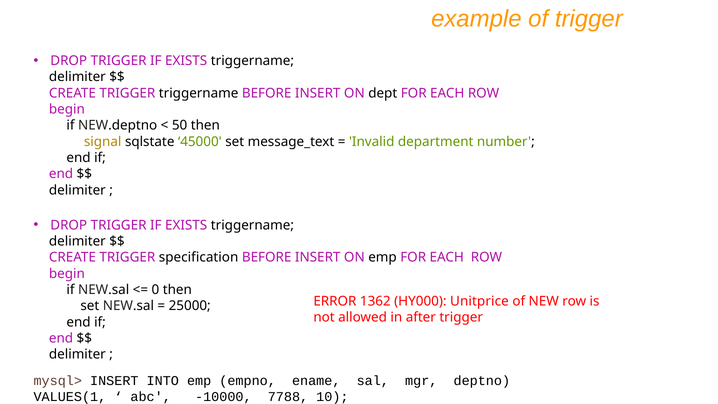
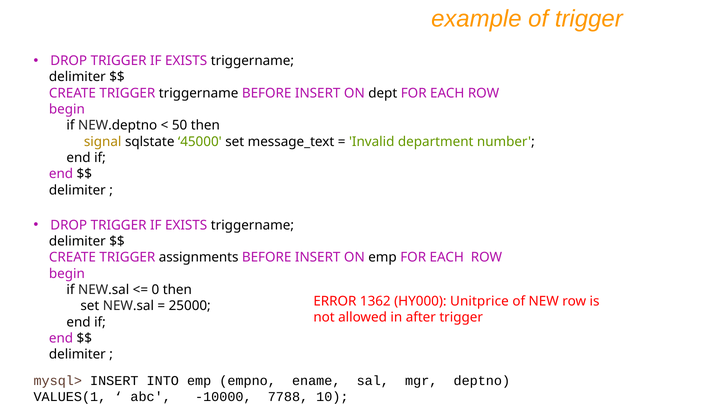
specification: specification -> assignments
